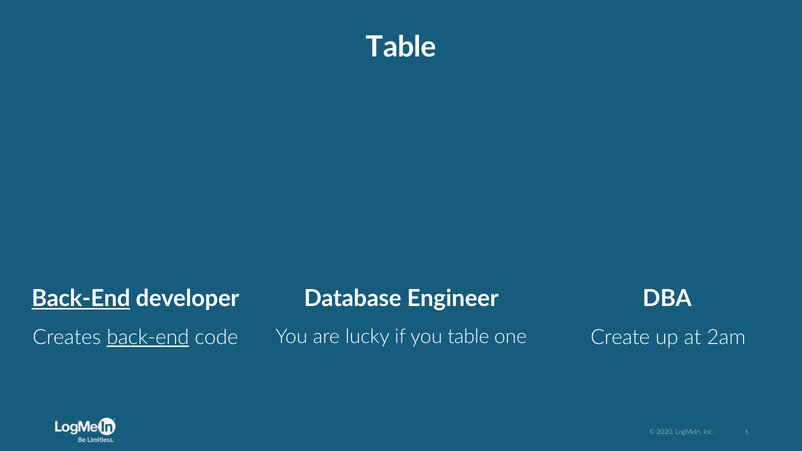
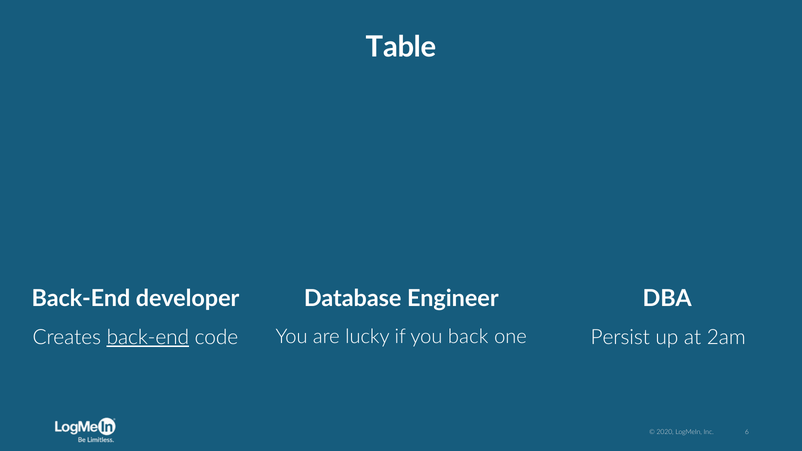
Back-End at (81, 299) underline: present -> none
you table: table -> back
Create: Create -> Persist
